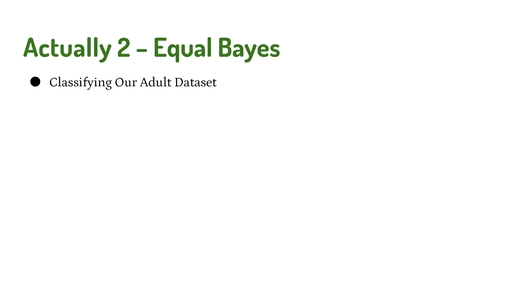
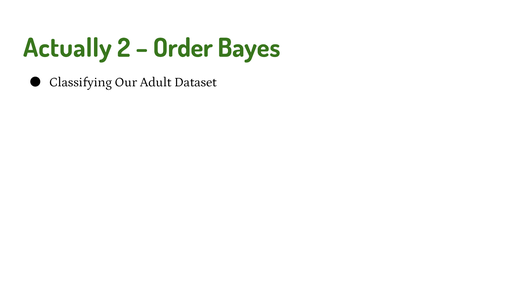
Equal: Equal -> Order
